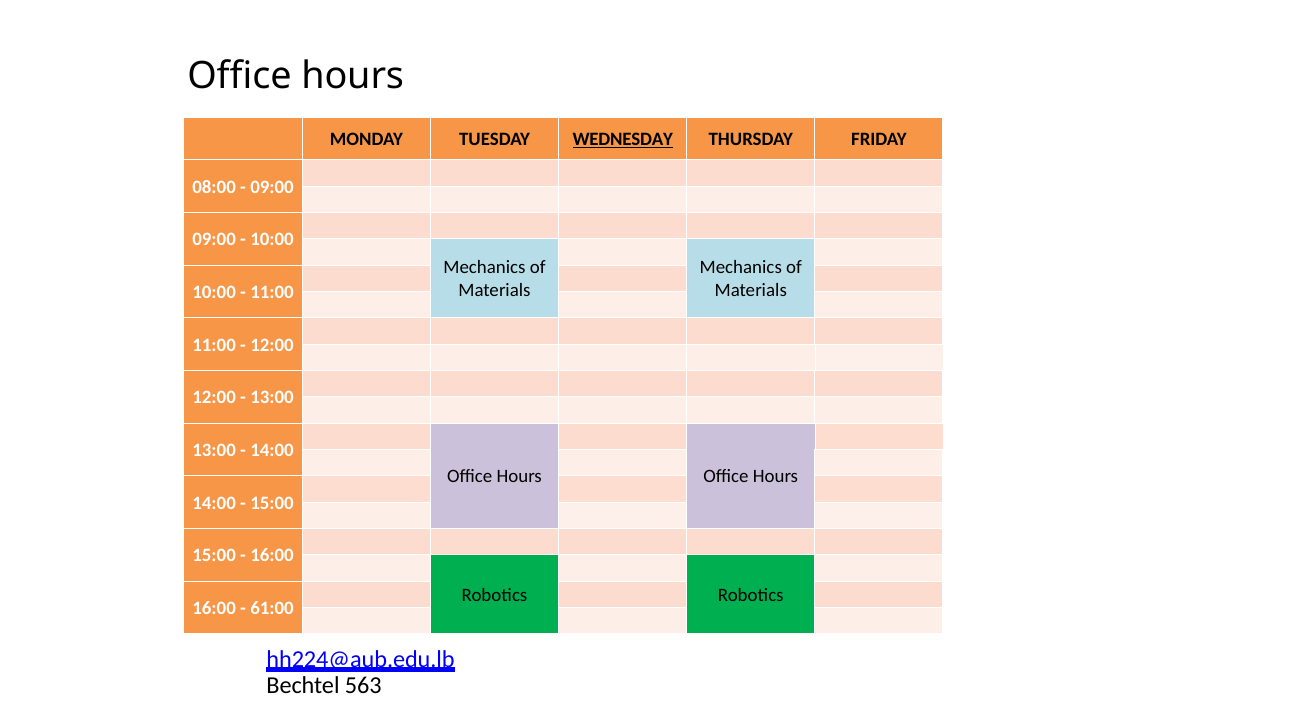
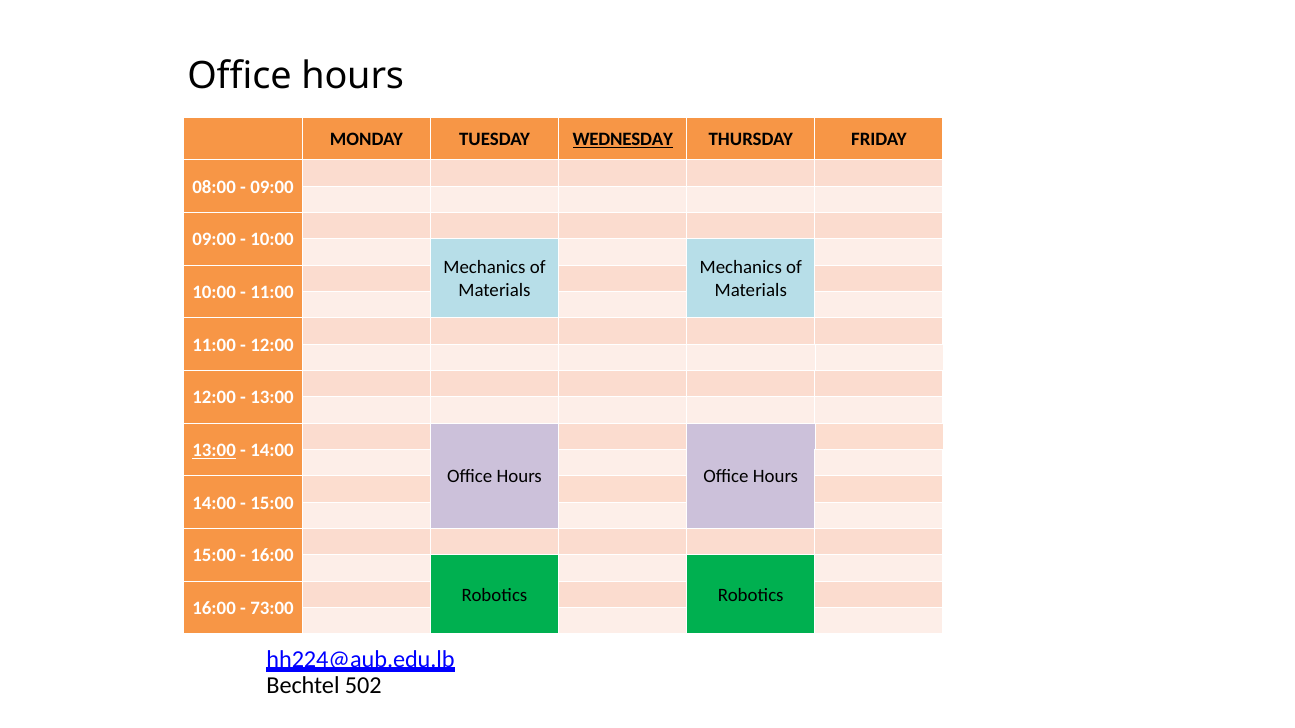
13:00 at (214, 450) underline: none -> present
61:00: 61:00 -> 73:00
563: 563 -> 502
